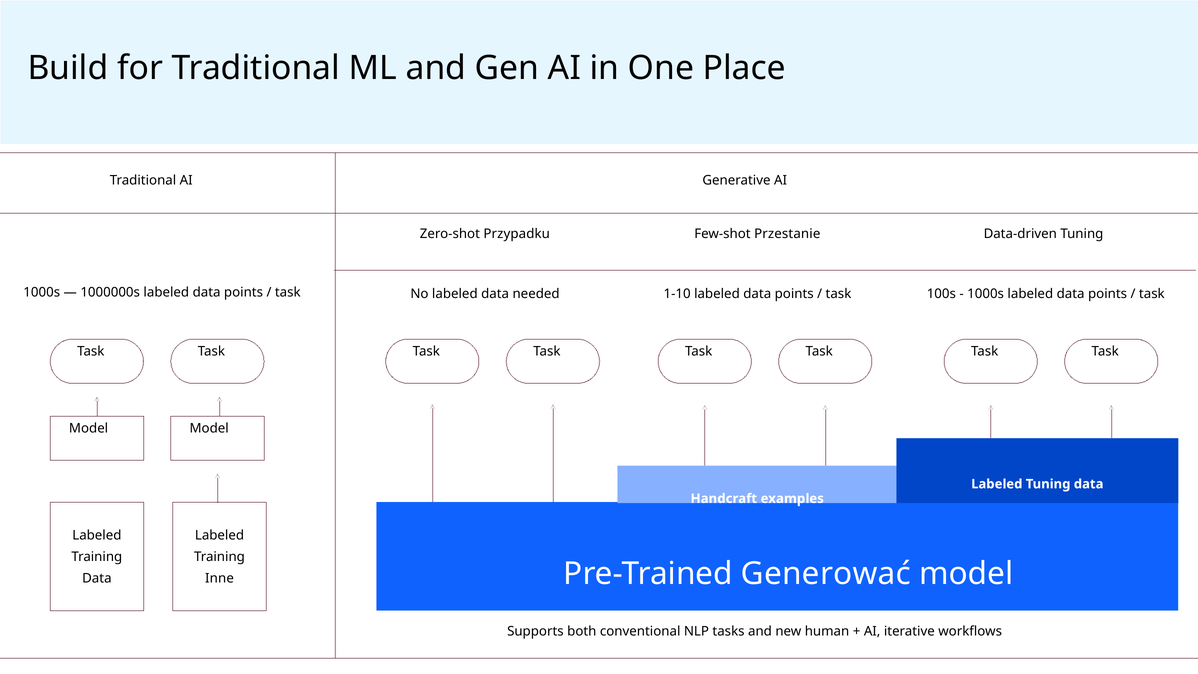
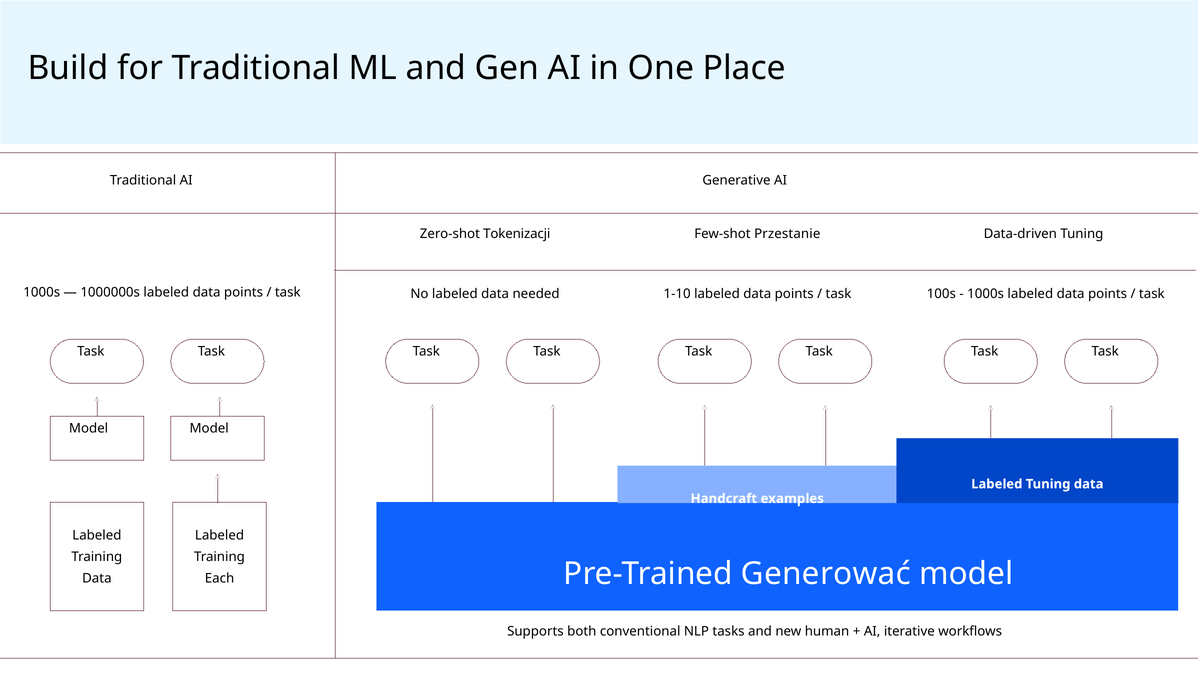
Przypadku: Przypadku -> Tokenizacji
Inne: Inne -> Each
